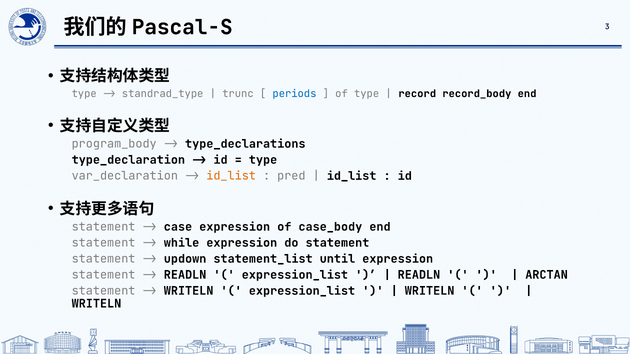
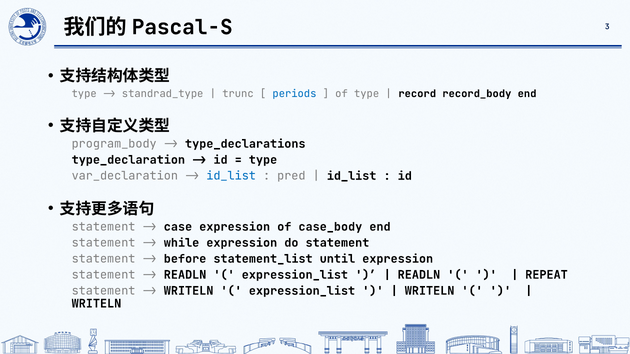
id_list at (231, 176) colour: orange -> blue
updown: updown -> before
ARCTAN: ARCTAN -> REPEAT
